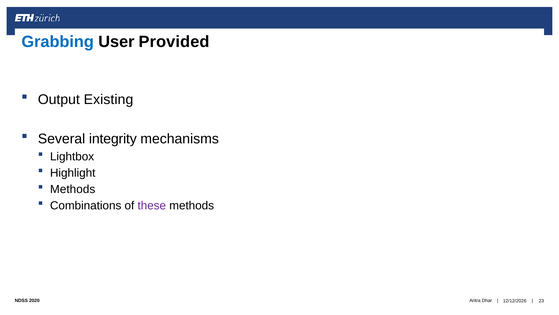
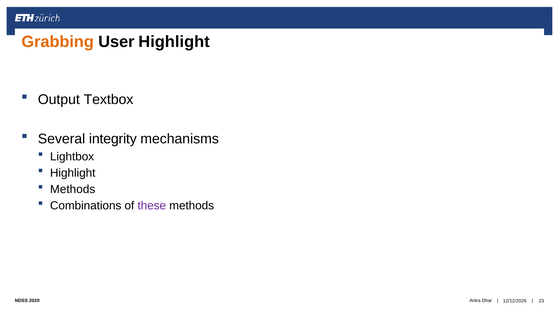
Grabbing colour: blue -> orange
User Provided: Provided -> Highlight
Existing: Existing -> Textbox
